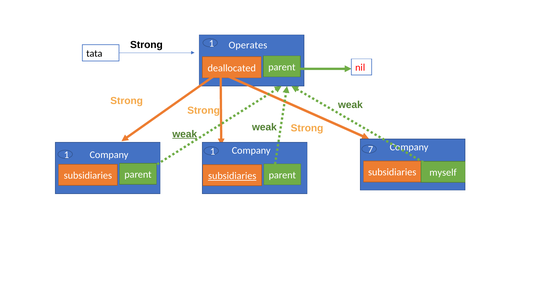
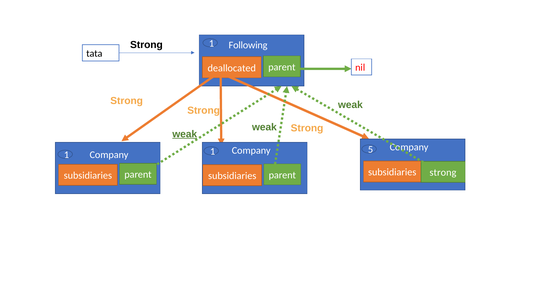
Operates: Operates -> Following
7: 7 -> 5
myself at (443, 173): myself -> strong
subsidiaries at (232, 176) underline: present -> none
